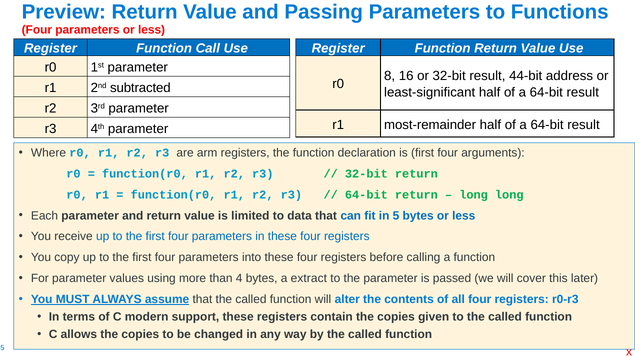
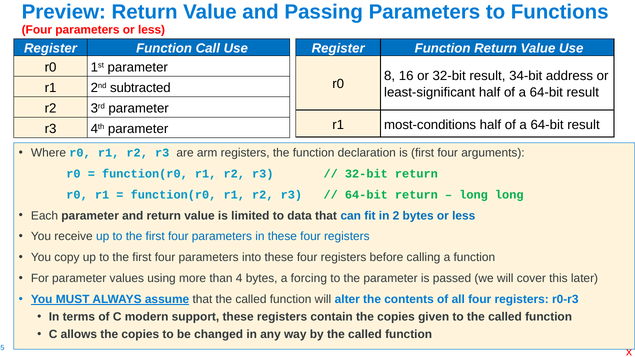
44-bit: 44-bit -> 34-bit
most-remainder: most-remainder -> most-conditions
5: 5 -> 2
extract: extract -> forcing
